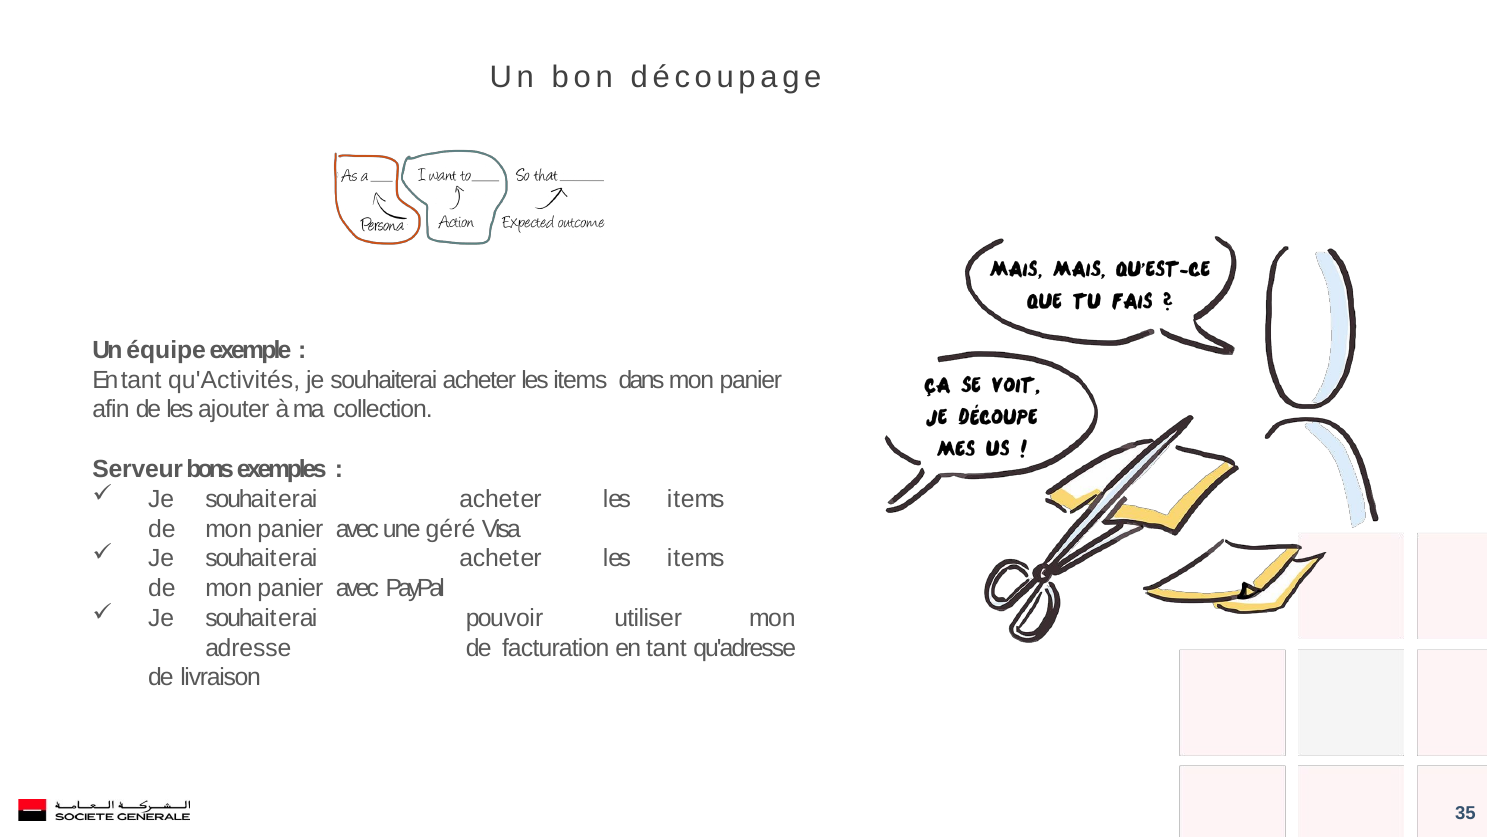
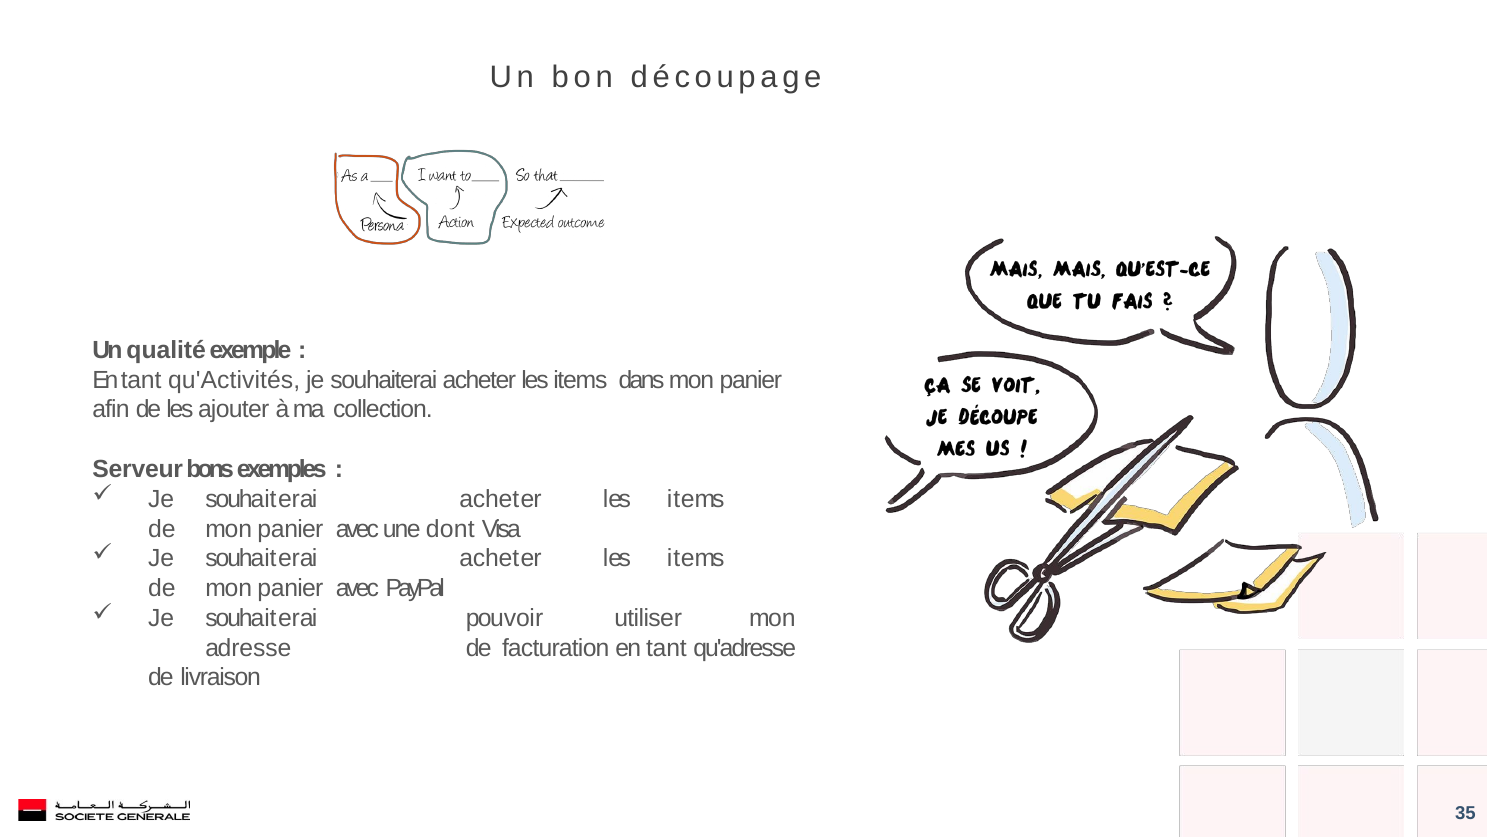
équipe: équipe -> qualité
géré: géré -> dont
